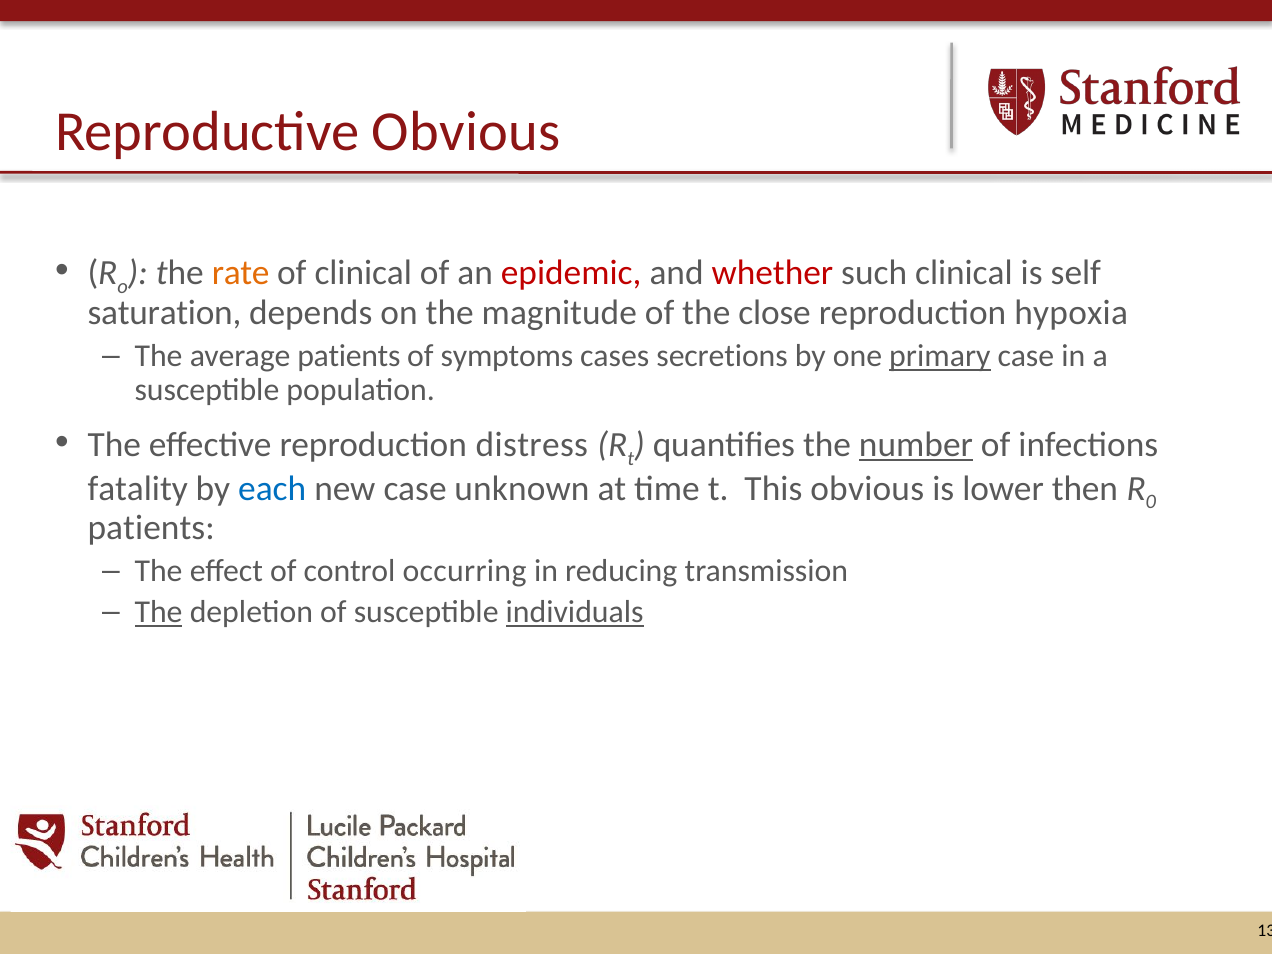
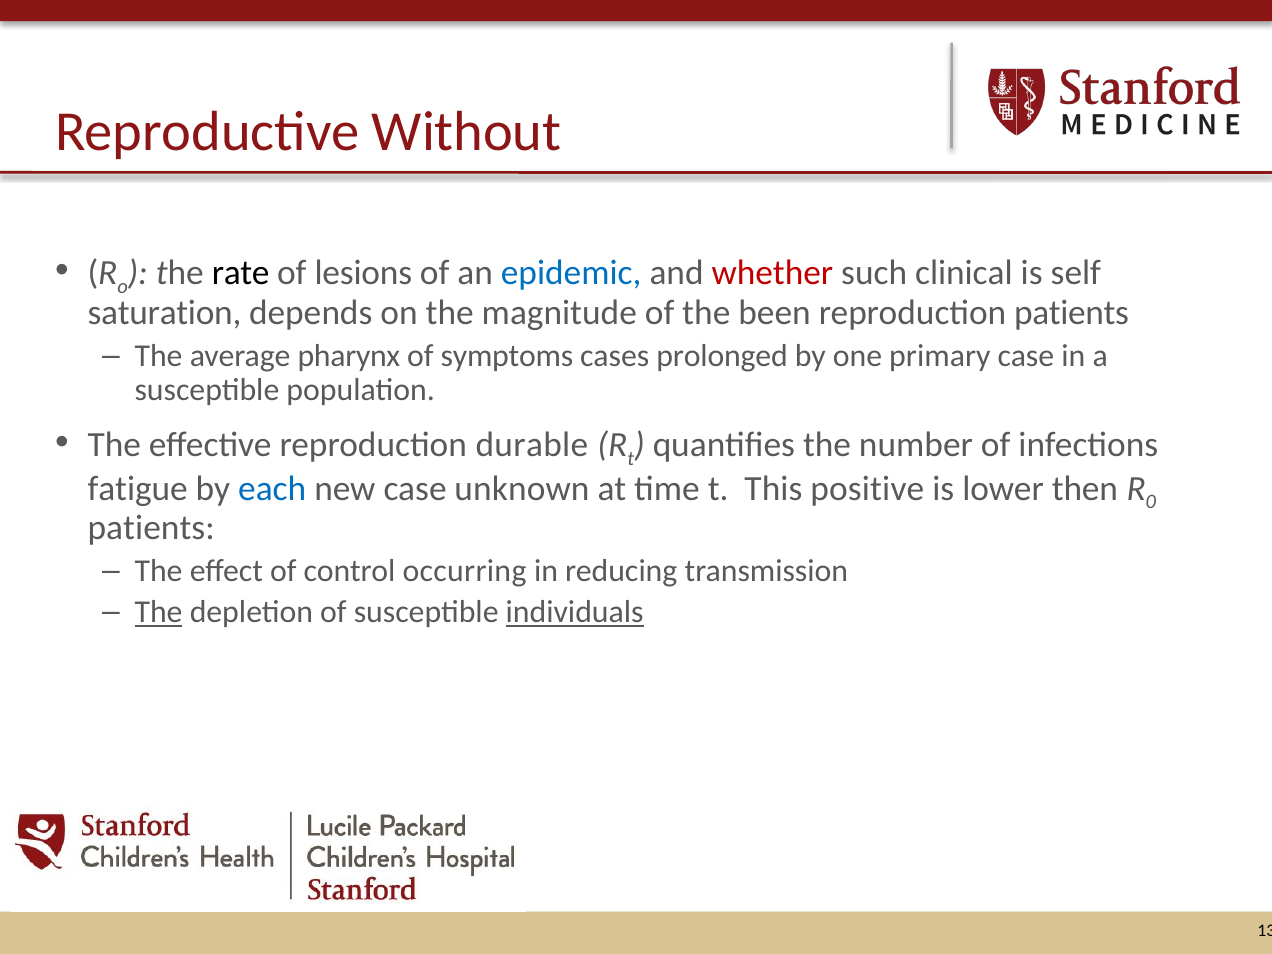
Reproductive Obvious: Obvious -> Without
rate colour: orange -> black
of clinical: clinical -> lesions
epidemic colour: red -> blue
close: close -> been
reproduction hypoxia: hypoxia -> patients
average patients: patients -> pharynx
secretions: secretions -> prolonged
primary underline: present -> none
distress: distress -> durable
number underline: present -> none
fatality: fatality -> fatigue
This obvious: obvious -> positive
